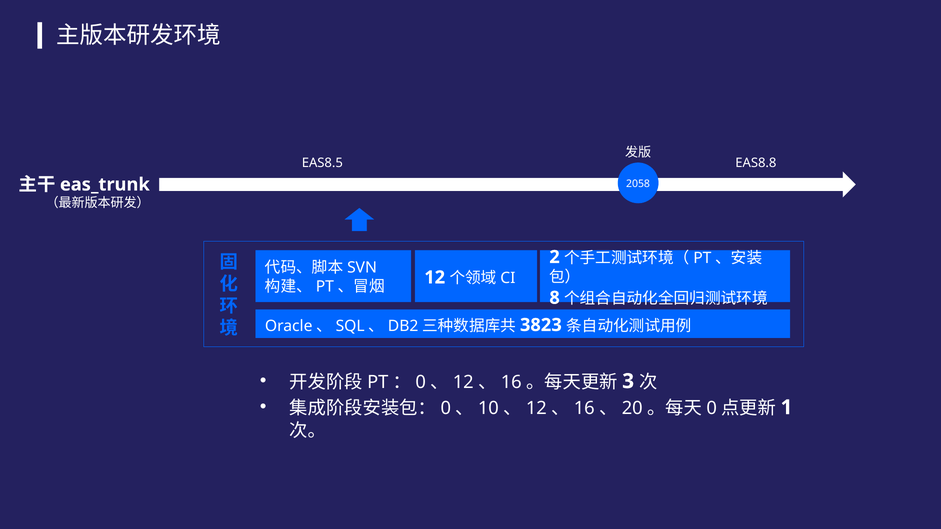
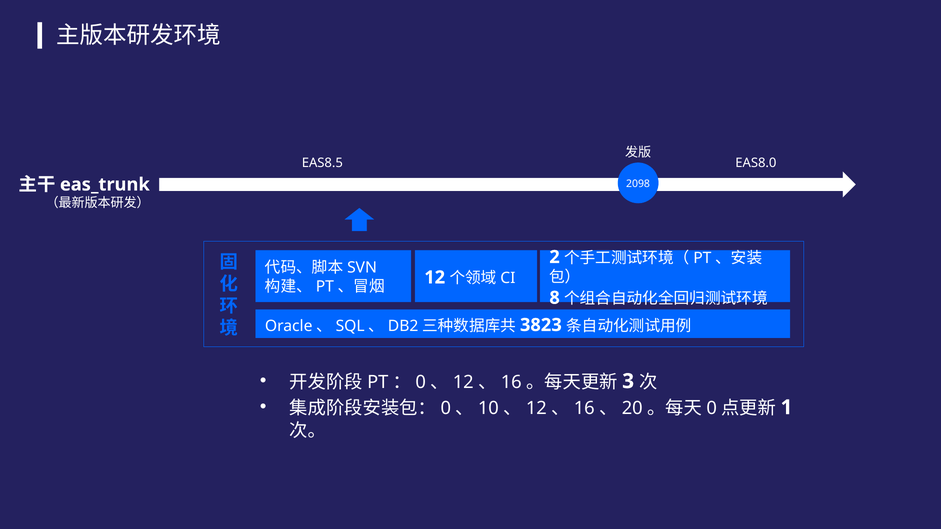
EAS8.8: EAS8.8 -> EAS8.0
2058: 2058 -> 2098
